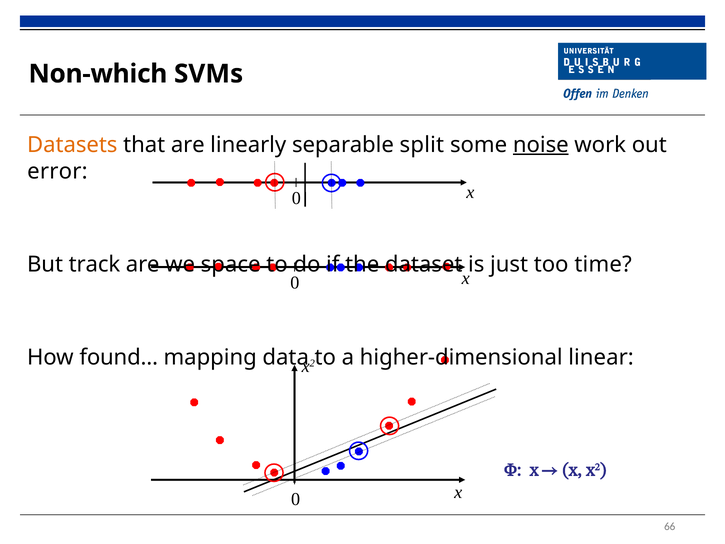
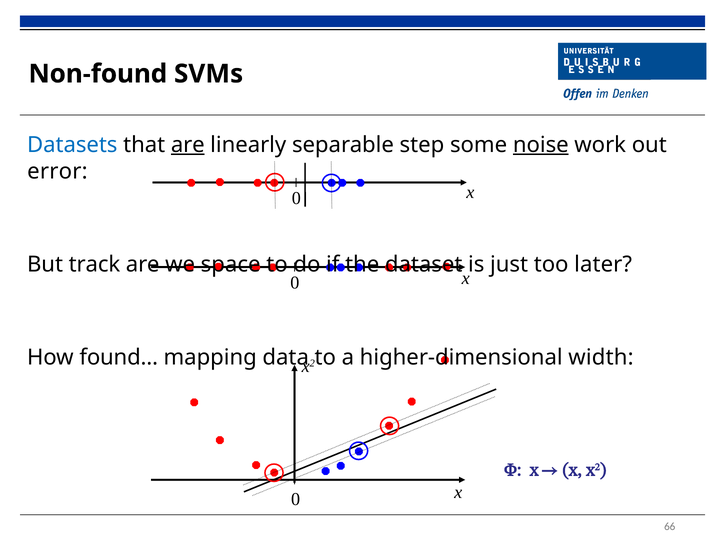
Non-which: Non-which -> Non-found
Datasets colour: orange -> blue
are at (188, 145) underline: none -> present
split: split -> step
time: time -> later
linear: linear -> width
